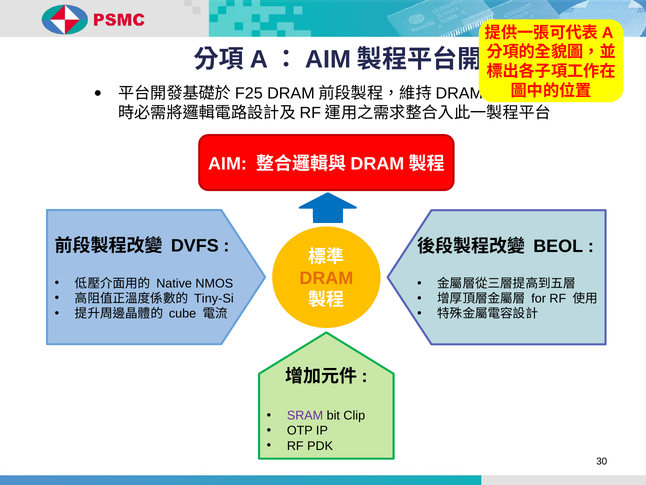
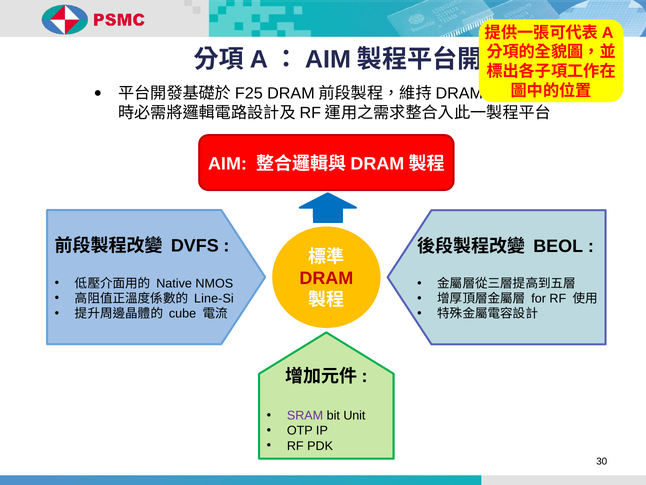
DRAM colour: orange -> red
Tiny-Si: Tiny-Si -> Line-Si
Clip: Clip -> Unit
